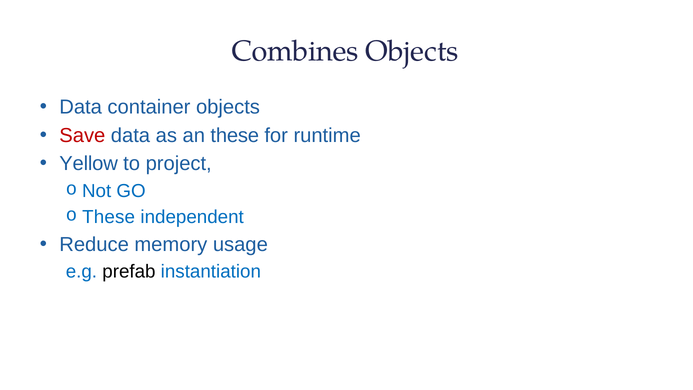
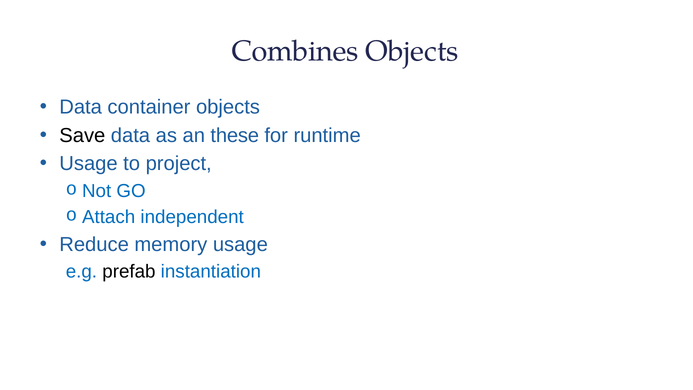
Save colour: red -> black
Yellow at (89, 164): Yellow -> Usage
These at (109, 217): These -> Attach
